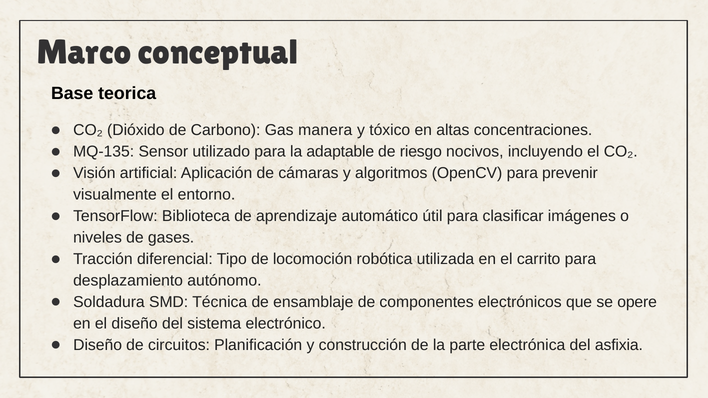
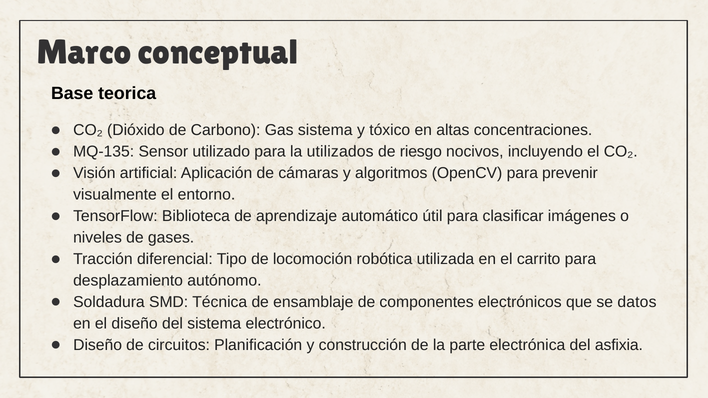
Gas manera: manera -> sistema
adaptable: adaptable -> utilizados
opere: opere -> datos
